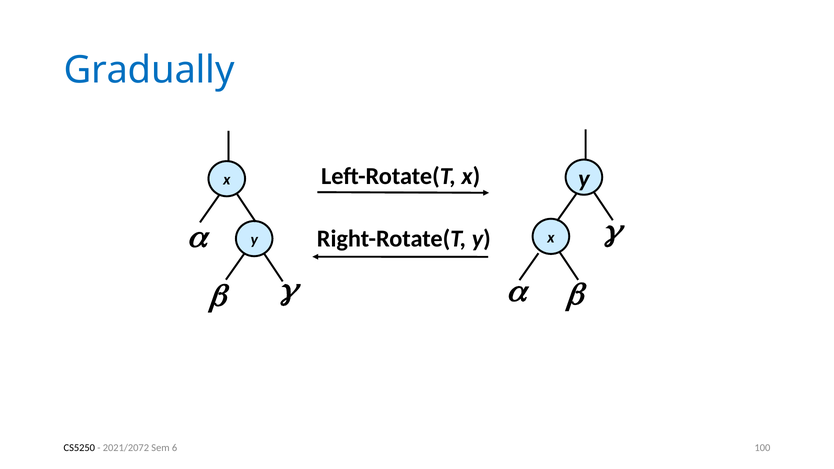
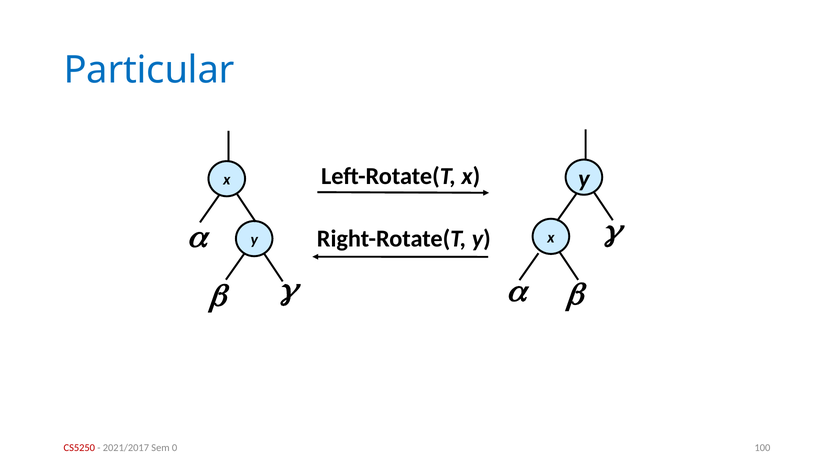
Gradually: Gradually -> Particular
CS5250 colour: black -> red
2021/2072: 2021/2072 -> 2021/2017
6: 6 -> 0
